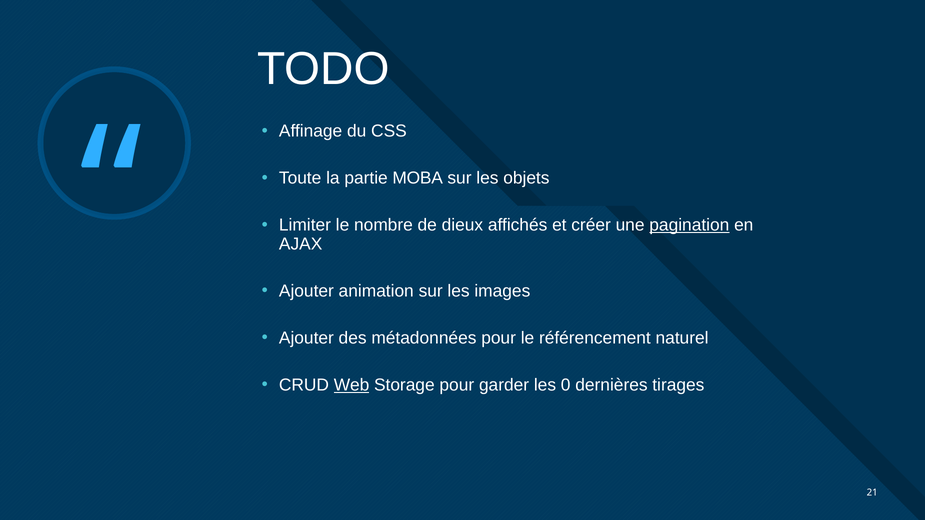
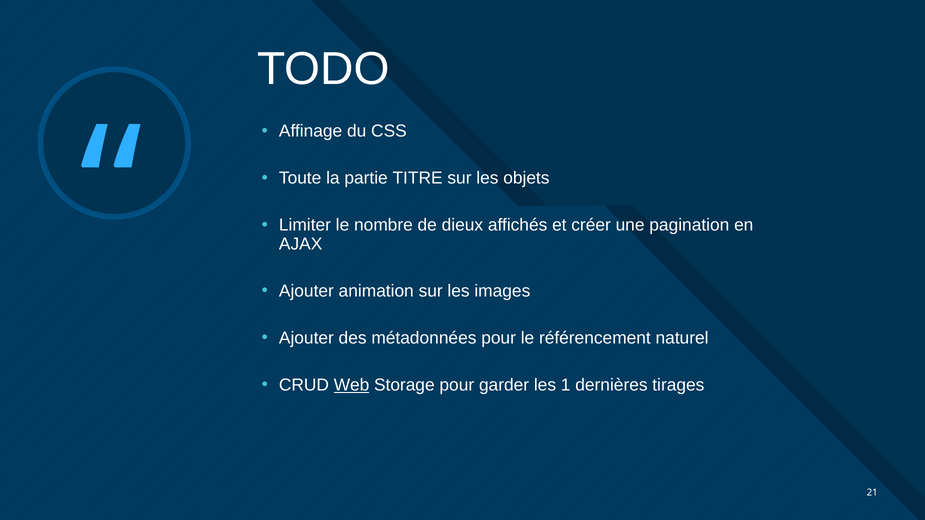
partie MOBA: MOBA -> TITRE
pagination underline: present -> none
0: 0 -> 1
